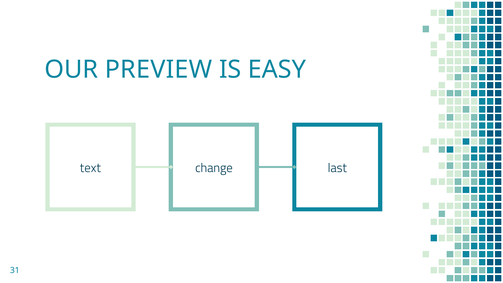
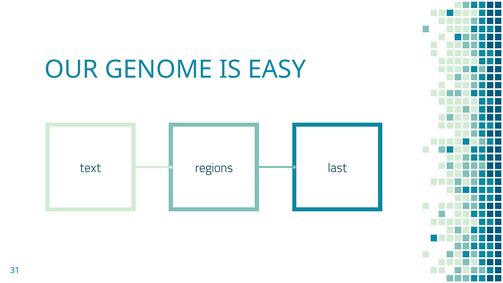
PREVIEW: PREVIEW -> GENOME
change: change -> regions
